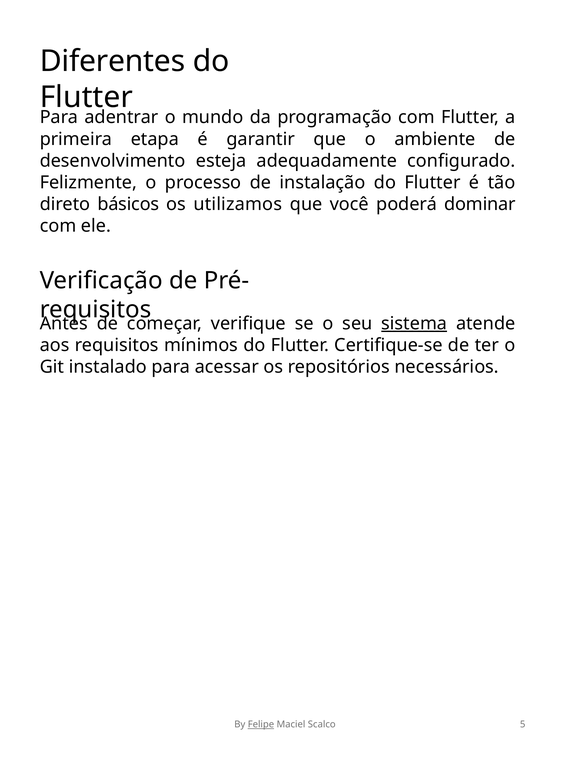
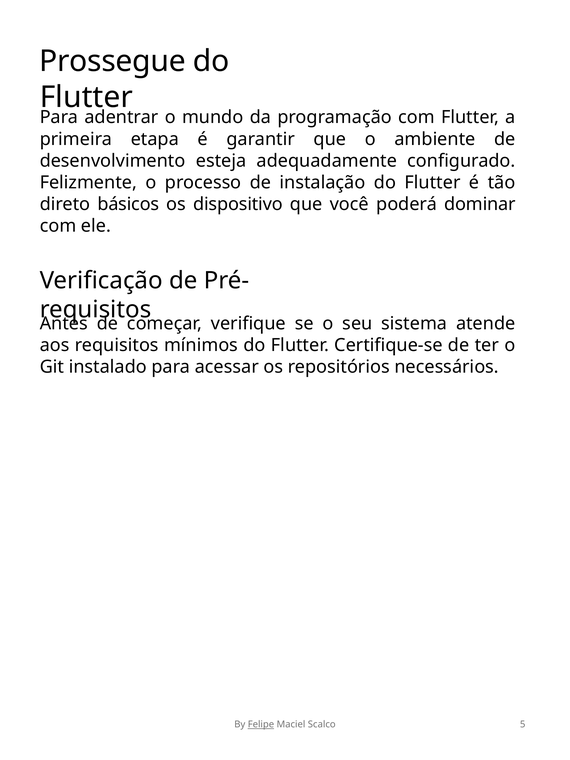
Diferentes: Diferentes -> Prossegue
utilizamos: utilizamos -> dispositivo
sistema underline: present -> none
